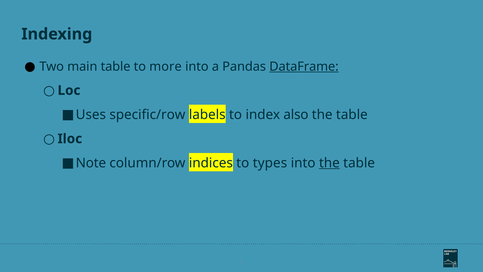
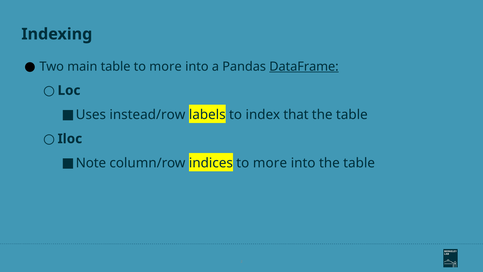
specific/row: specific/row -> instead/row
also: also -> that
indices to types: types -> more
the at (329, 163) underline: present -> none
